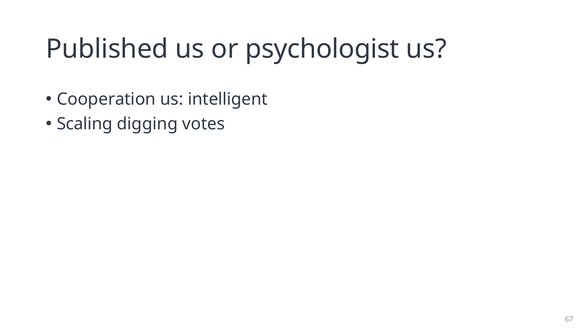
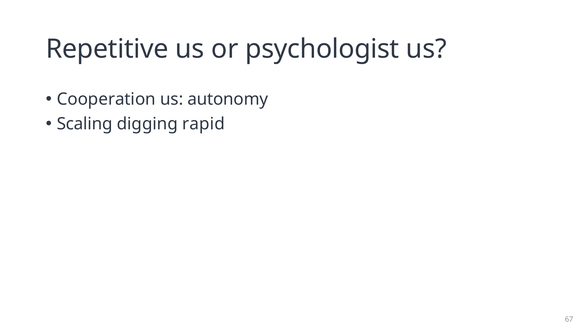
Published: Published -> Repetitive
intelligent: intelligent -> autonomy
votes: votes -> rapid
